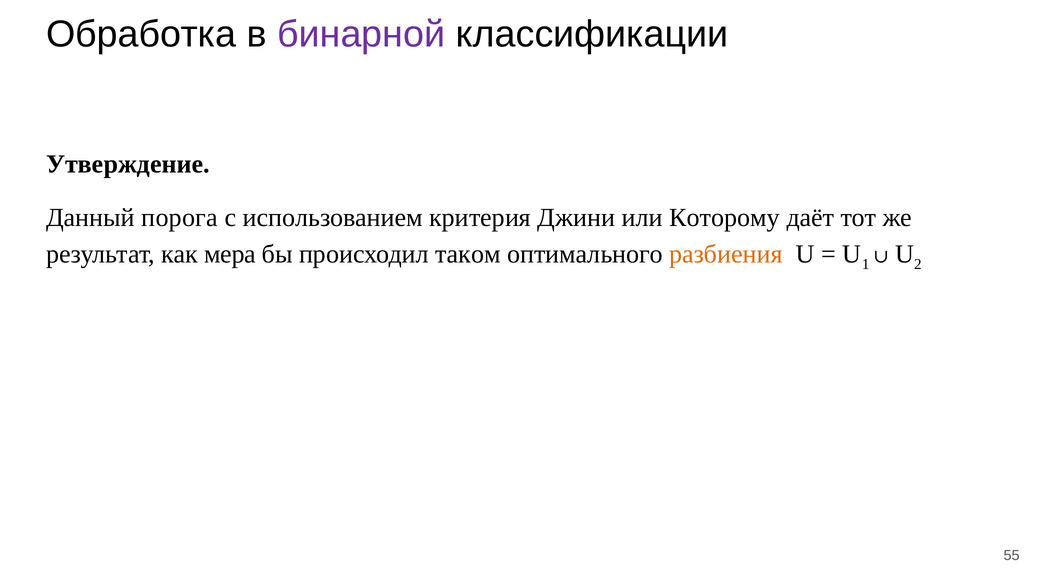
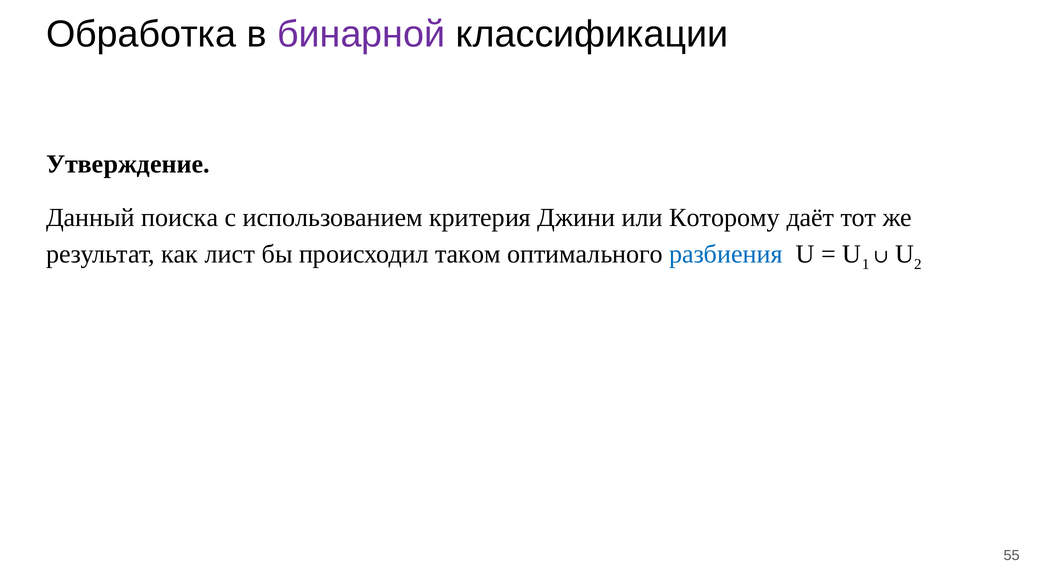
порога: порога -> поиска
мера: мера -> лист
разбиения colour: orange -> blue
